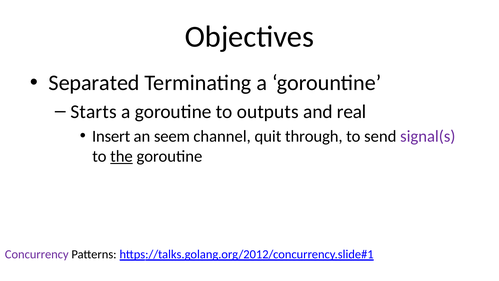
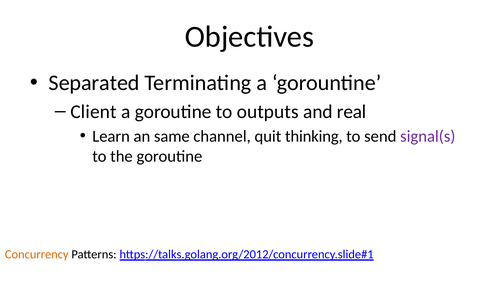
Starts: Starts -> Client
Insert: Insert -> Learn
seem: seem -> same
through: through -> thinking
the underline: present -> none
Concurrency colour: purple -> orange
